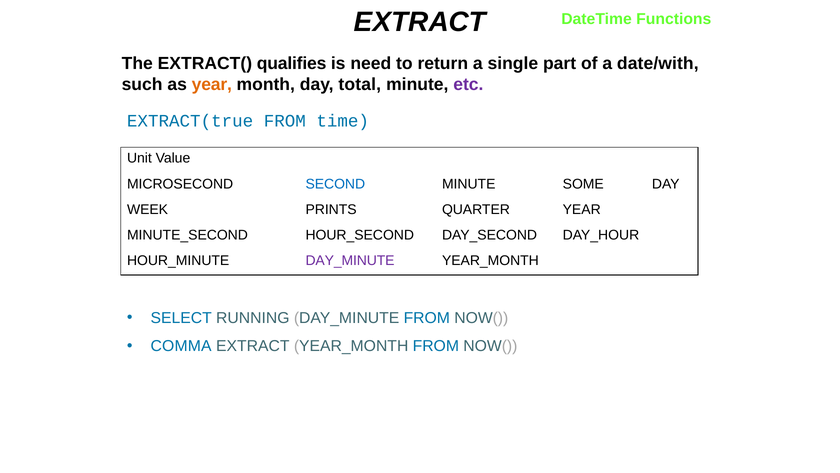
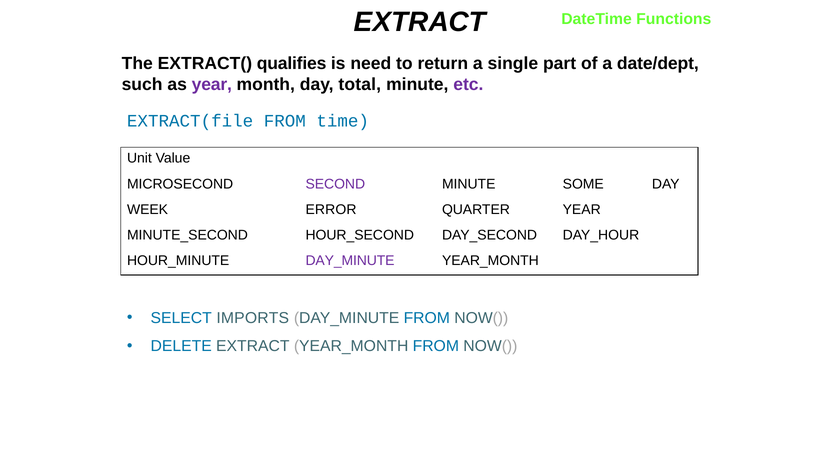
date/with: date/with -> date/dept
year at (212, 84) colour: orange -> purple
EXTRACT(true: EXTRACT(true -> EXTRACT(file
SECOND colour: blue -> purple
PRINTS: PRINTS -> ERROR
RUNNING: RUNNING -> IMPORTS
COMMA: COMMA -> DELETE
